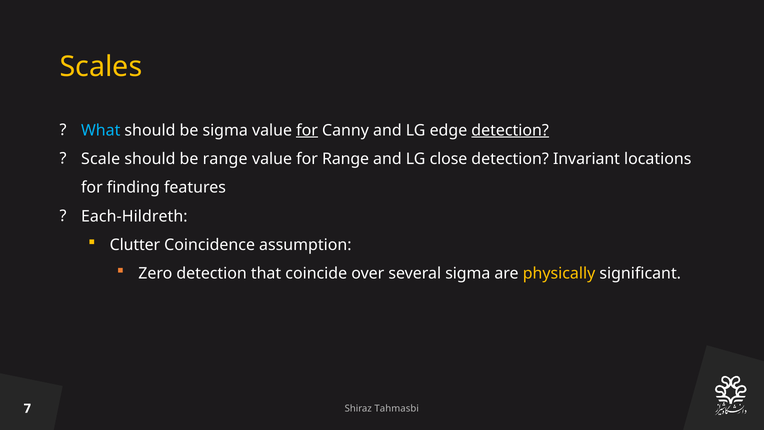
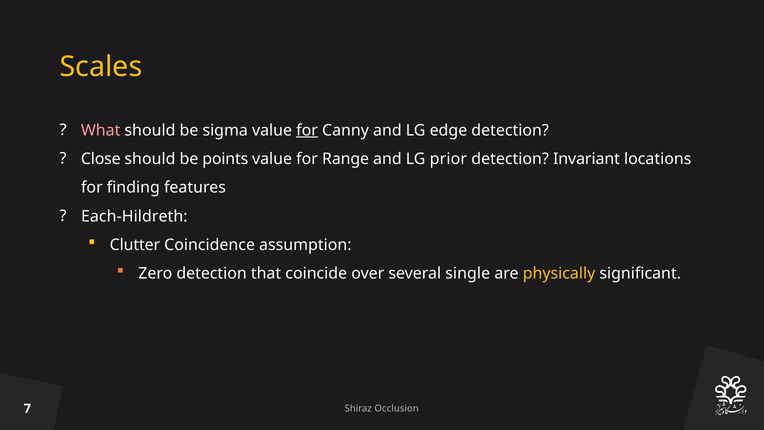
What colour: light blue -> pink
detection at (510, 130) underline: present -> none
Scale: Scale -> Close
be range: range -> points
close: close -> prior
several sigma: sigma -> single
Tahmasbi: Tahmasbi -> Occlusion
